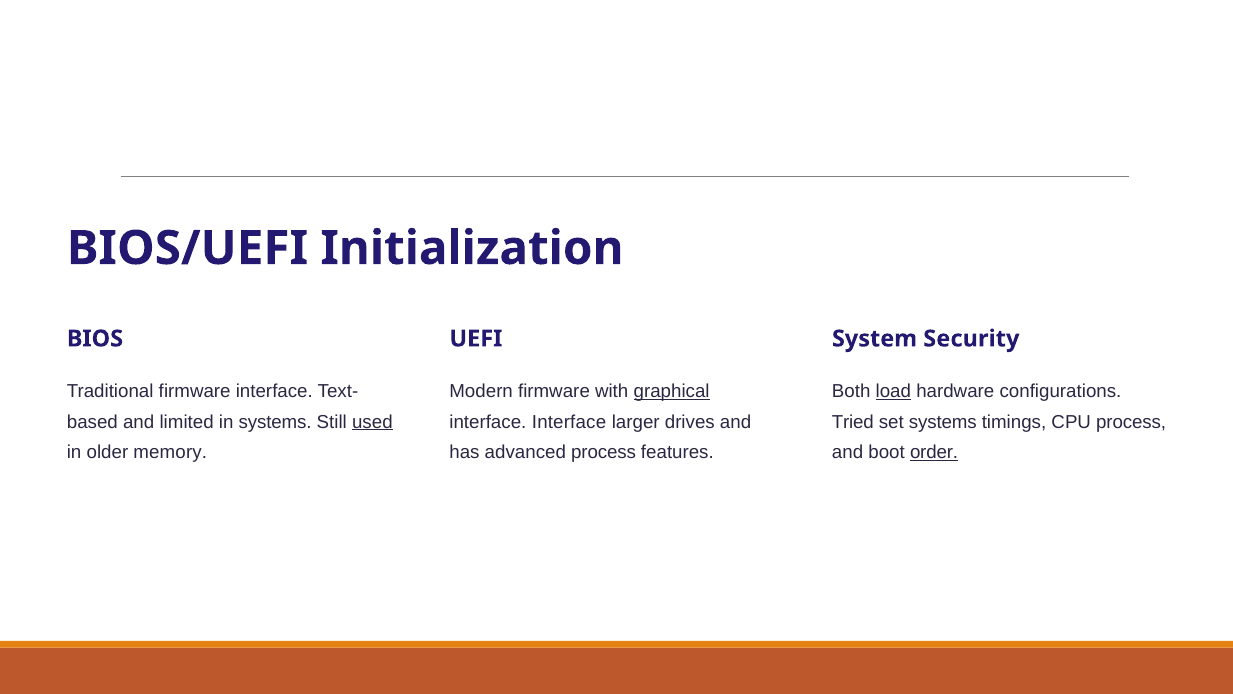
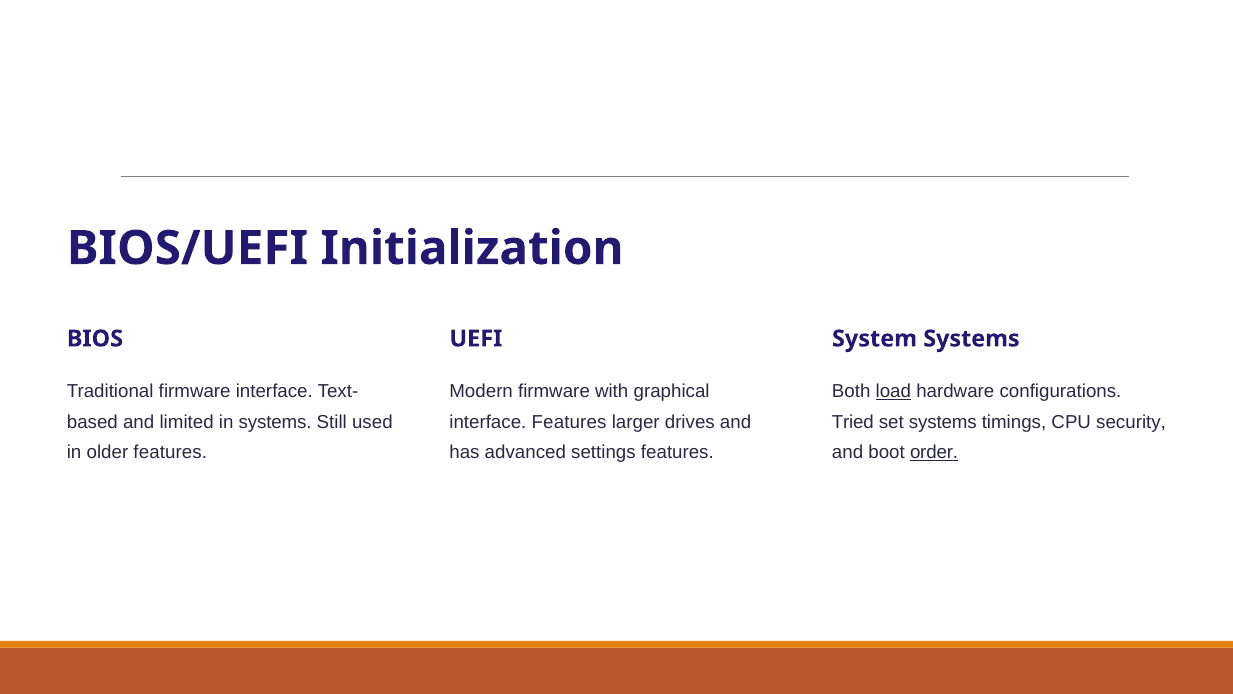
System Security: Security -> Systems
graphical underline: present -> none
used underline: present -> none
interface Interface: Interface -> Features
CPU process: process -> security
older memory: memory -> features
advanced process: process -> settings
